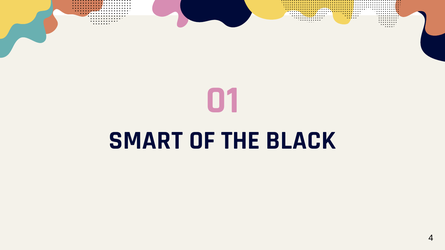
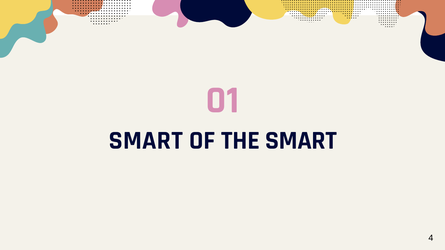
THE BLACK: BLACK -> SMART
